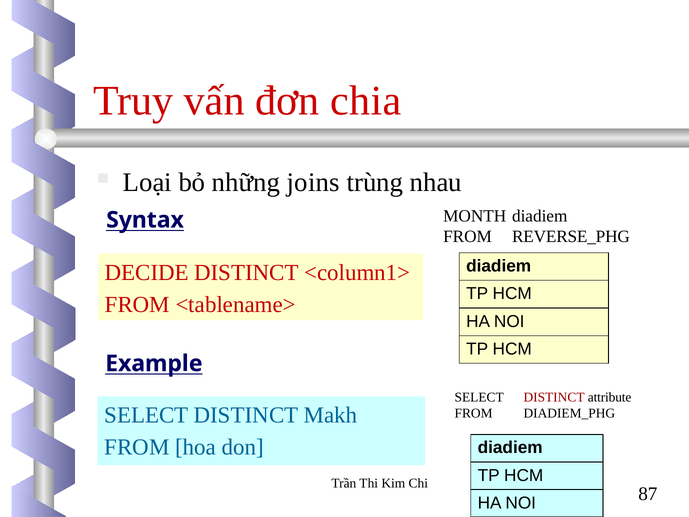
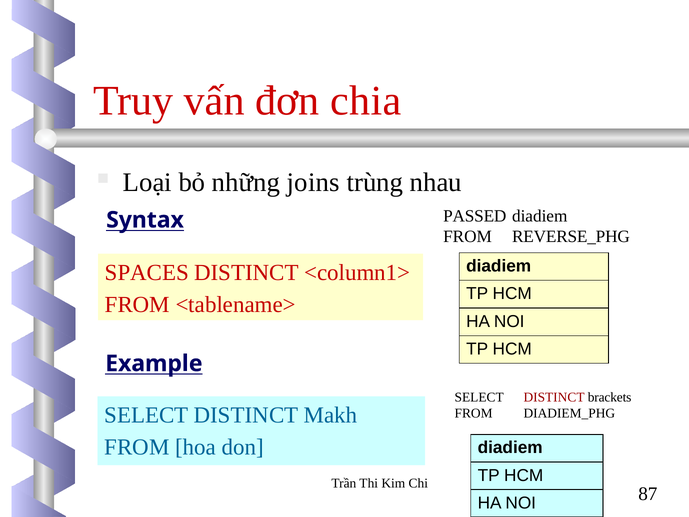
MONTH: MONTH -> PASSED
DECIDE: DECIDE -> SPACES
attribute: attribute -> brackets
